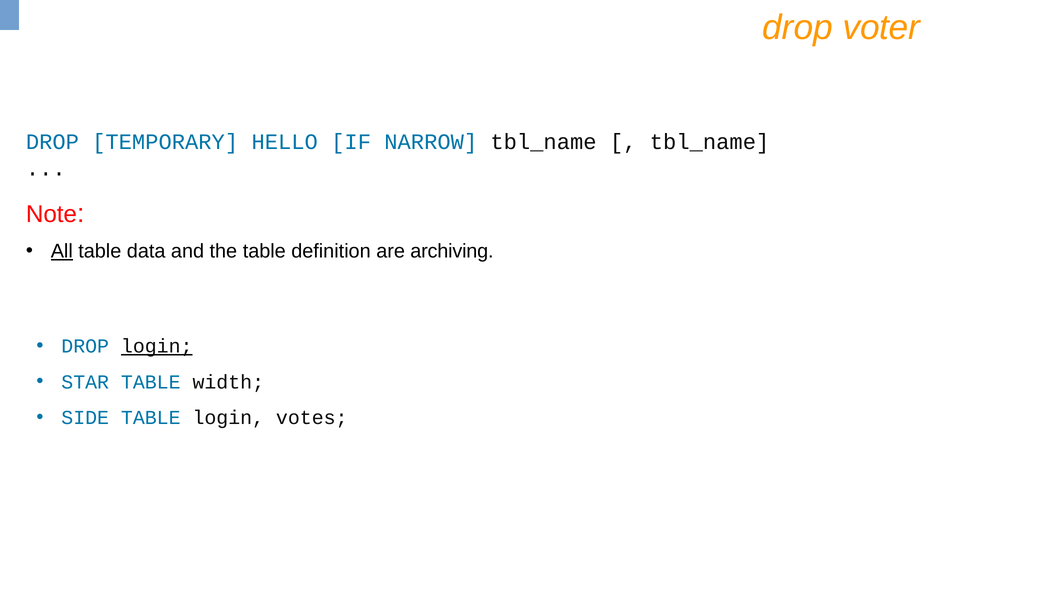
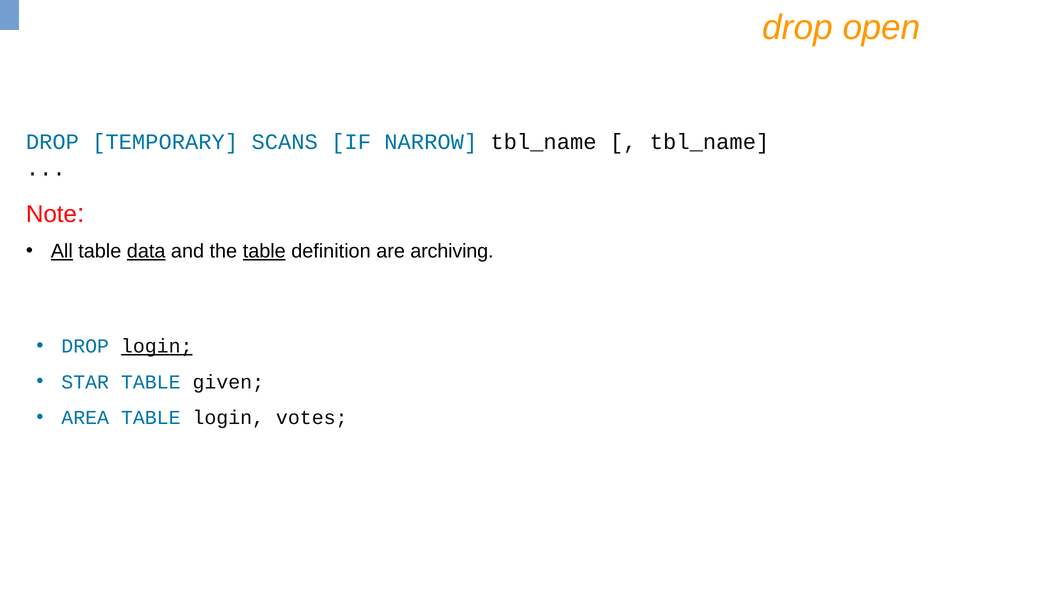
voter: voter -> open
HELLO: HELLO -> SCANS
data underline: none -> present
table at (264, 251) underline: none -> present
width: width -> given
SIDE: SIDE -> AREA
